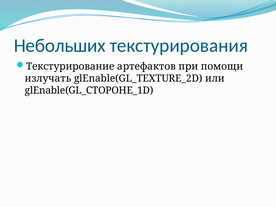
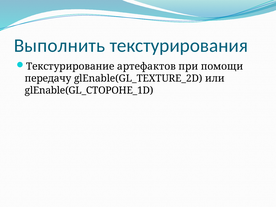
Небольших: Небольших -> Выполнить
излучать: излучать -> передачу
